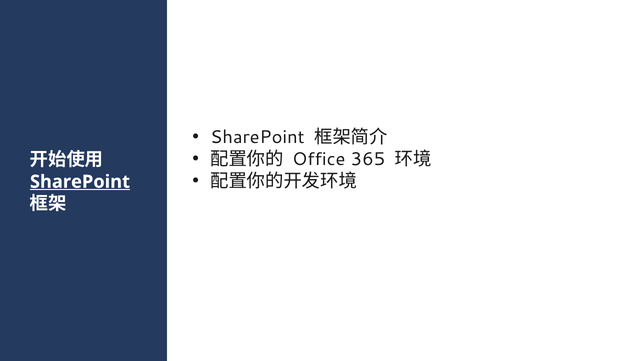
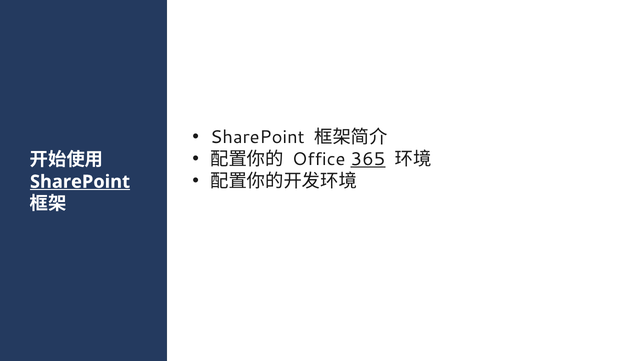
365 underline: none -> present
